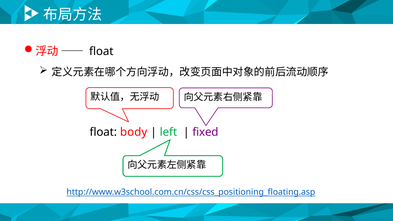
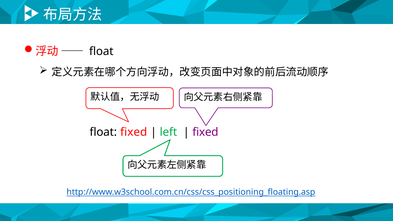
float body: body -> fixed
